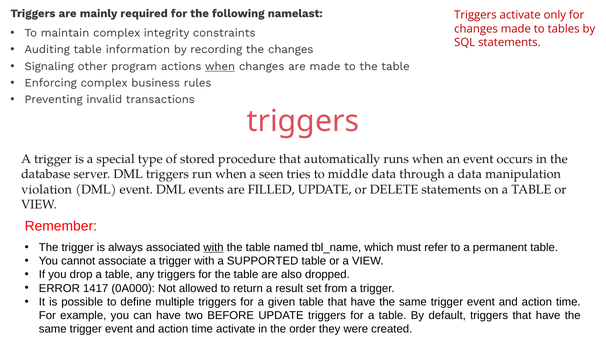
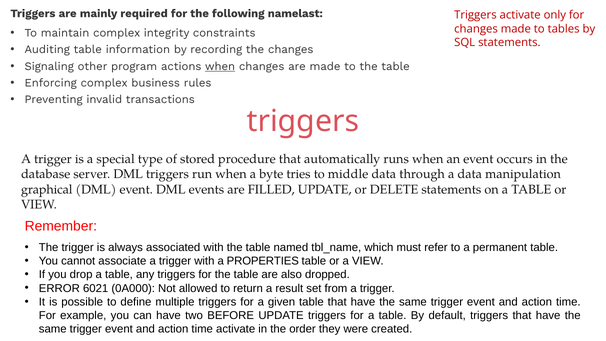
seen: seen -> byte
violation: violation -> graphical
with at (214, 247) underline: present -> none
SUPPORTED: SUPPORTED -> PROPERTIES
1417: 1417 -> 6021
